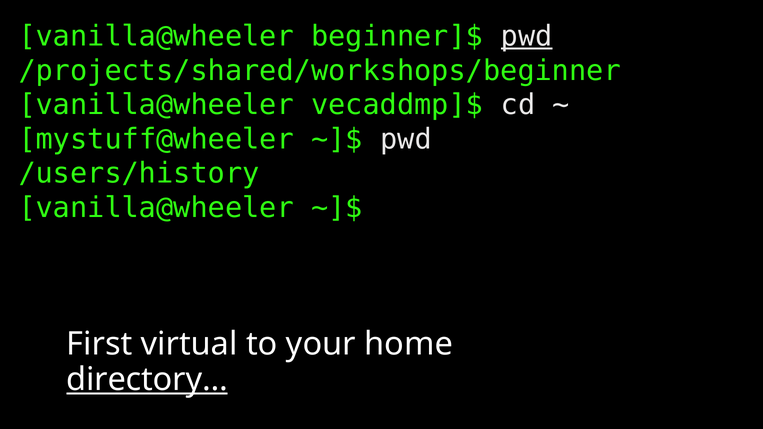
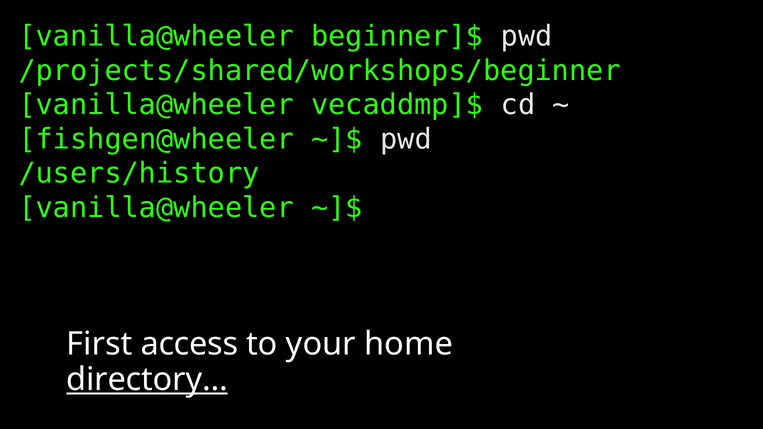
pwd at (527, 36) underline: present -> none
mystuff@wheeler: mystuff@wheeler -> fishgen@wheeler
virtual: virtual -> access
